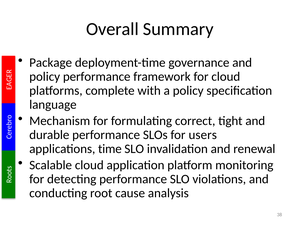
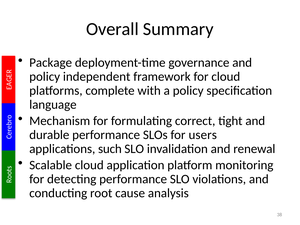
policy performance: performance -> independent
time: time -> such
